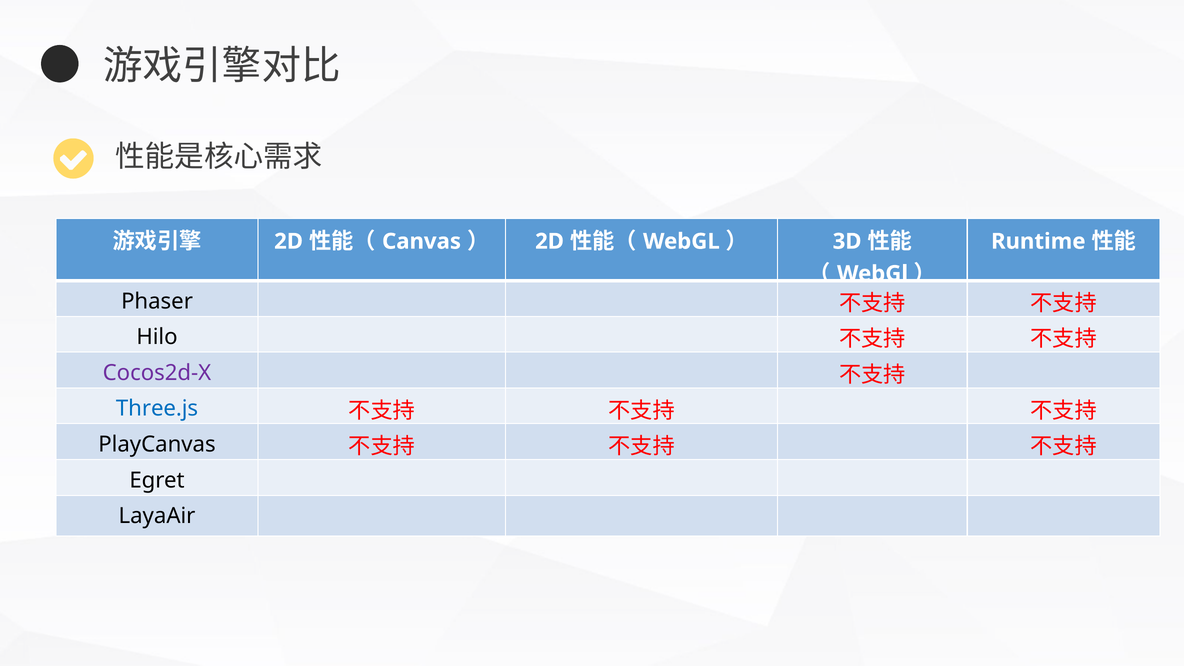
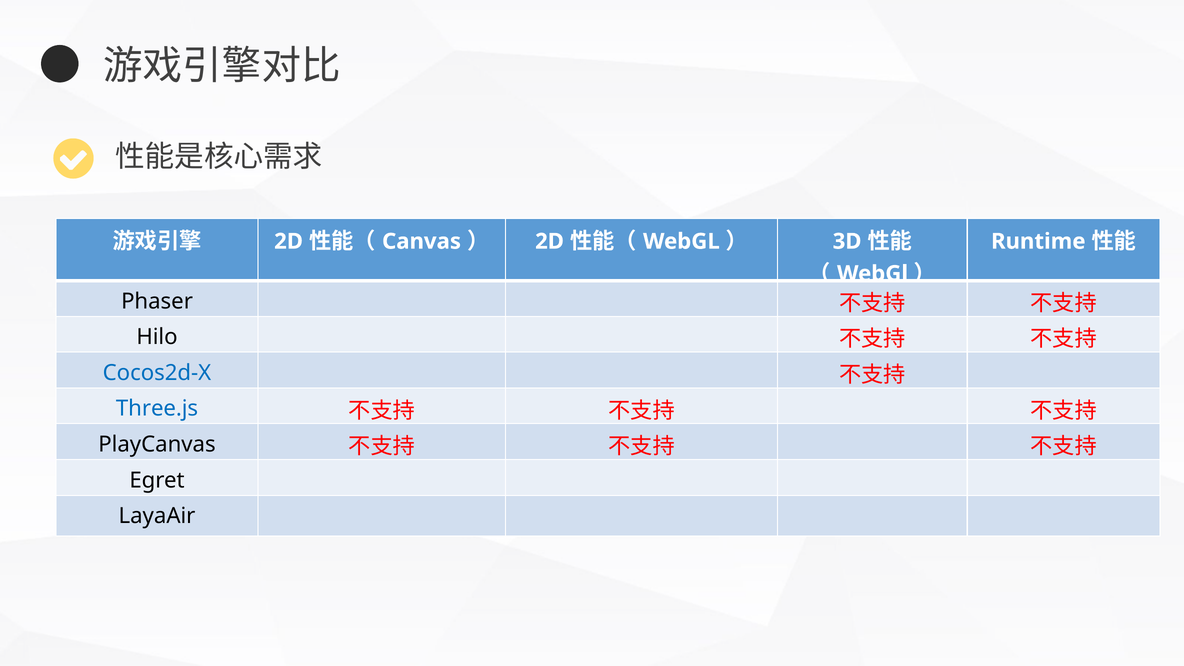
Cocos2d-X colour: purple -> blue
